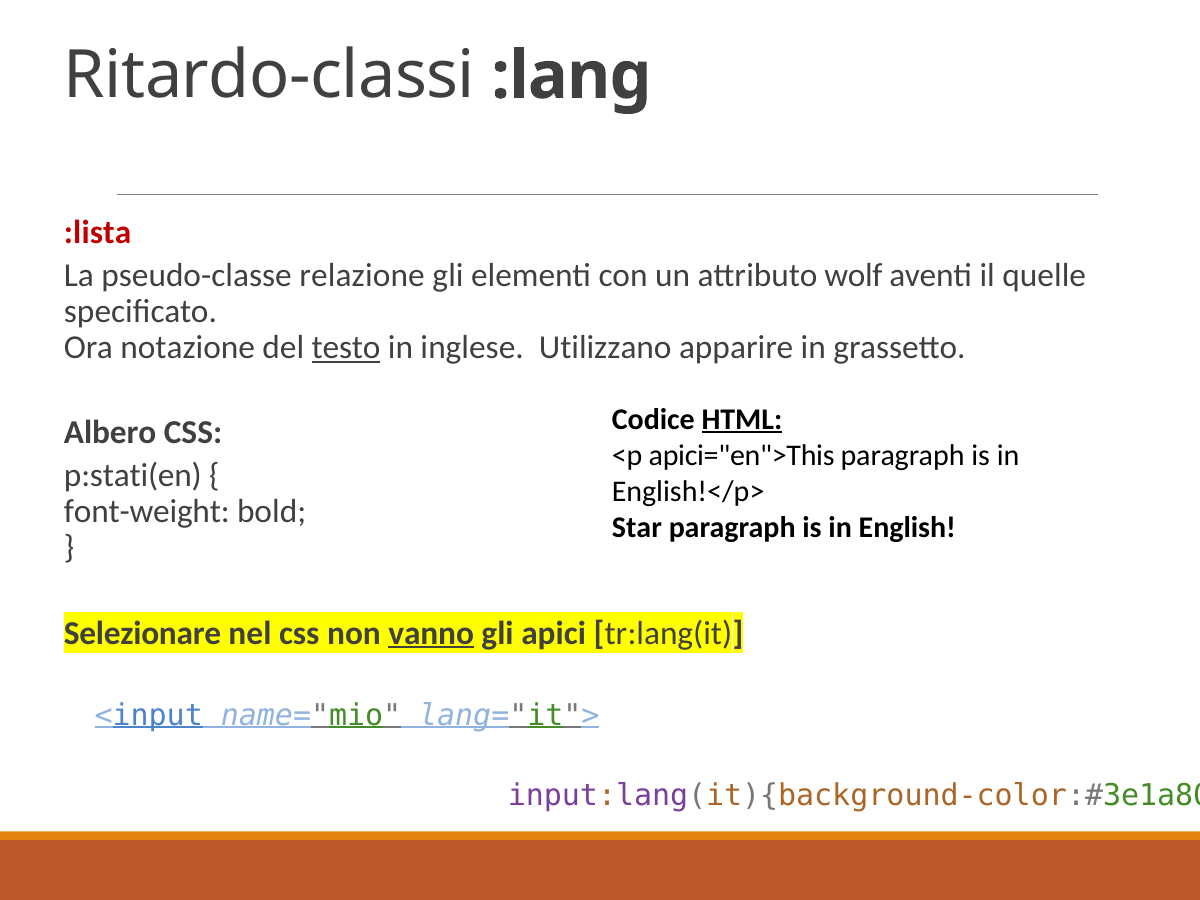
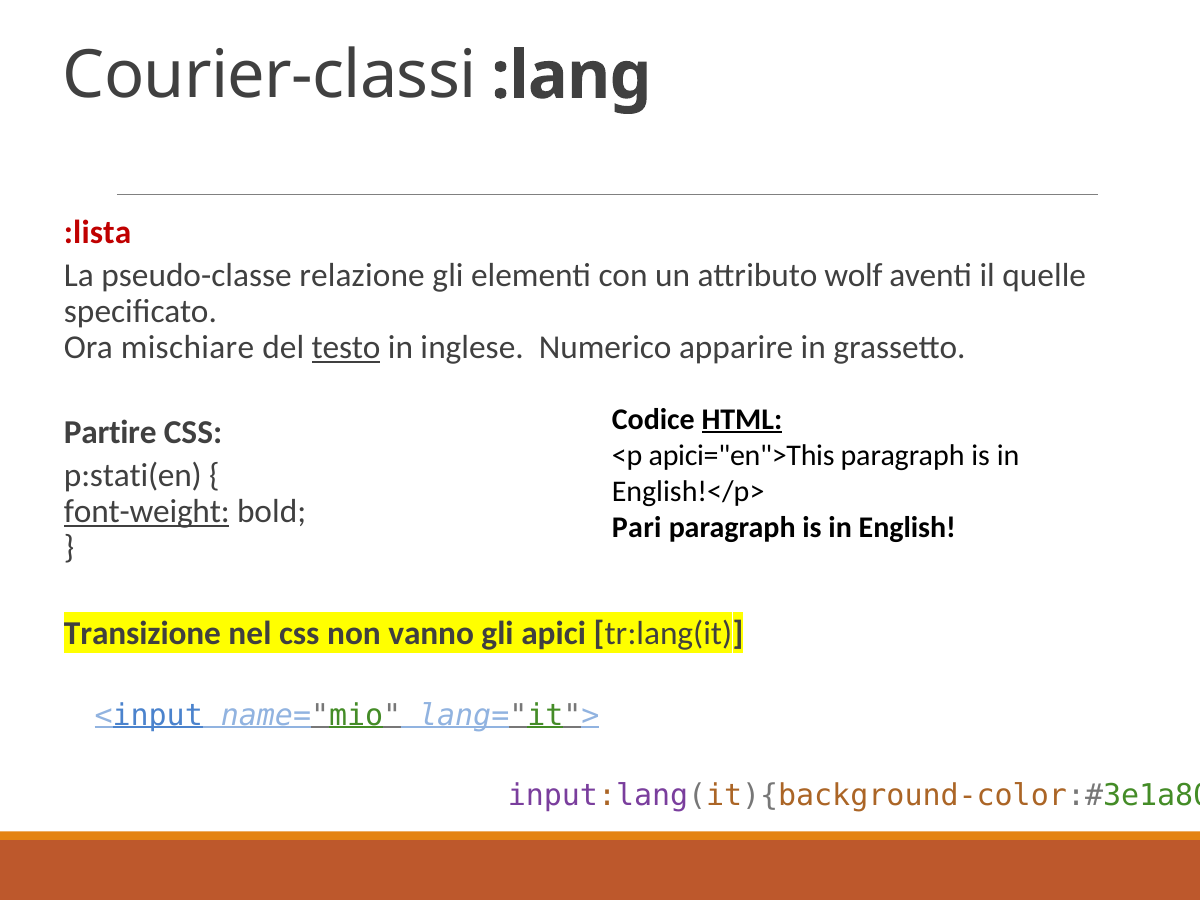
Ritardo-classi: Ritardo-classi -> Courier-classi
notazione: notazione -> mischiare
Utilizzano: Utilizzano -> Numerico
Albero: Albero -> Partire
font-weight underline: none -> present
Star: Star -> Pari
Selezionare: Selezionare -> Transizione
vanno underline: present -> none
